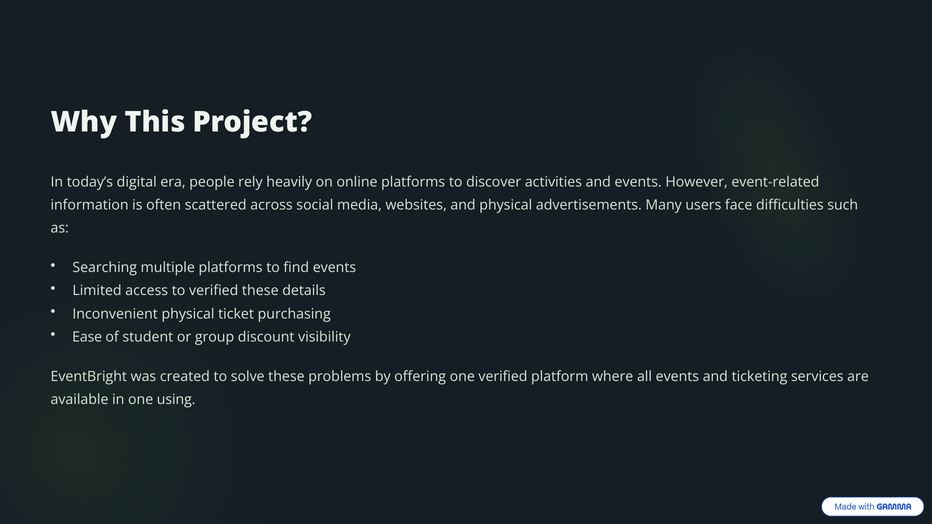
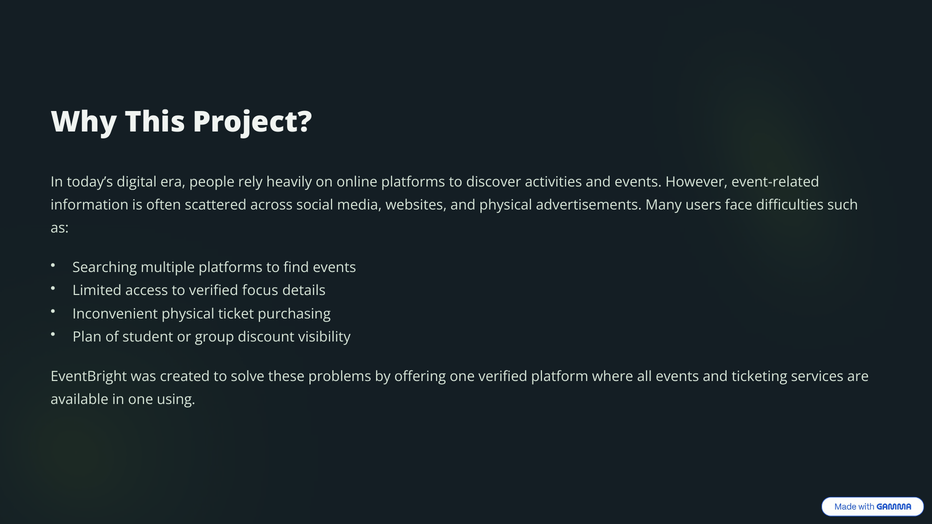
verified these: these -> focus
Ease: Ease -> Plan
